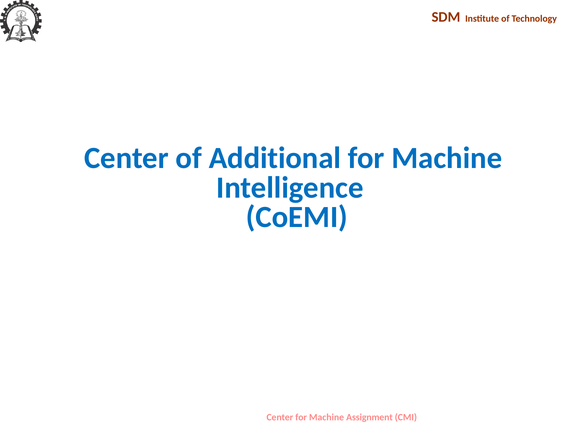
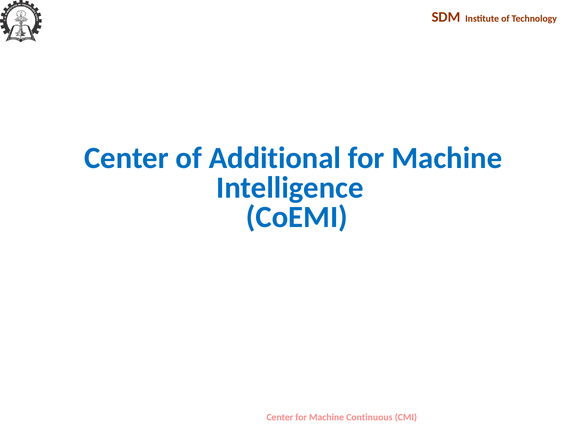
Assignment: Assignment -> Continuous
